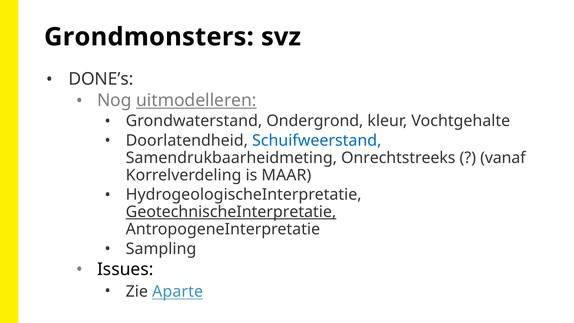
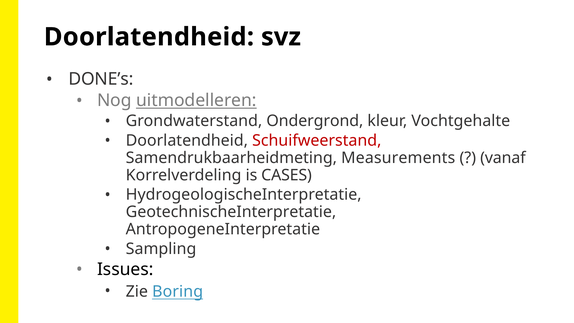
Grondmonsters at (149, 37): Grondmonsters -> Doorlatendheid
Schuifweerstand colour: blue -> red
Onrechtstreeks: Onrechtstreeks -> Measurements
MAAR: MAAR -> CASES
GeotechnischeInterpretatie underline: present -> none
Aparte: Aparte -> Boring
